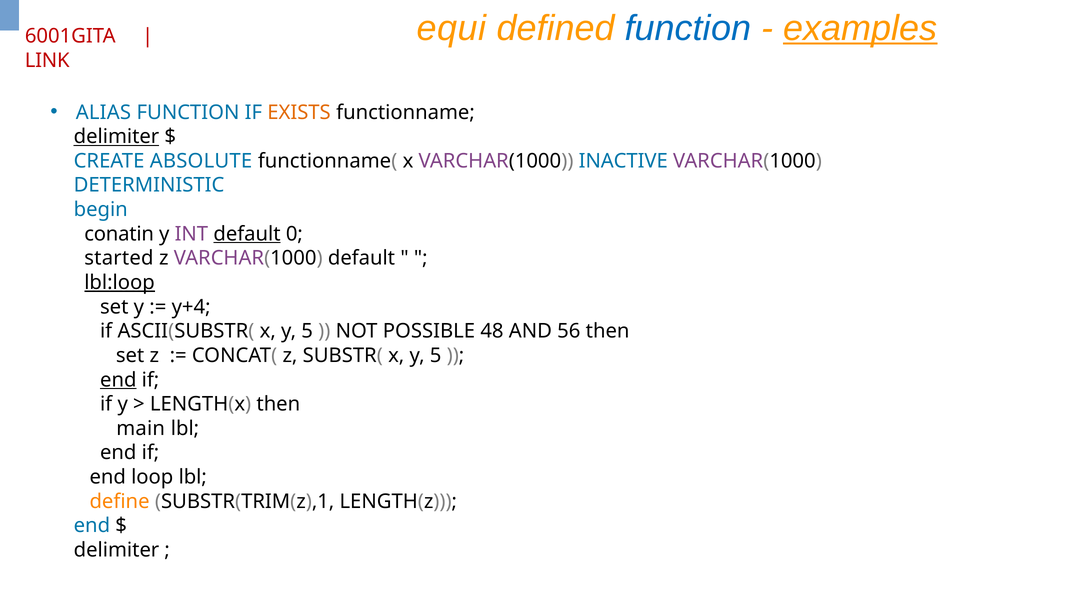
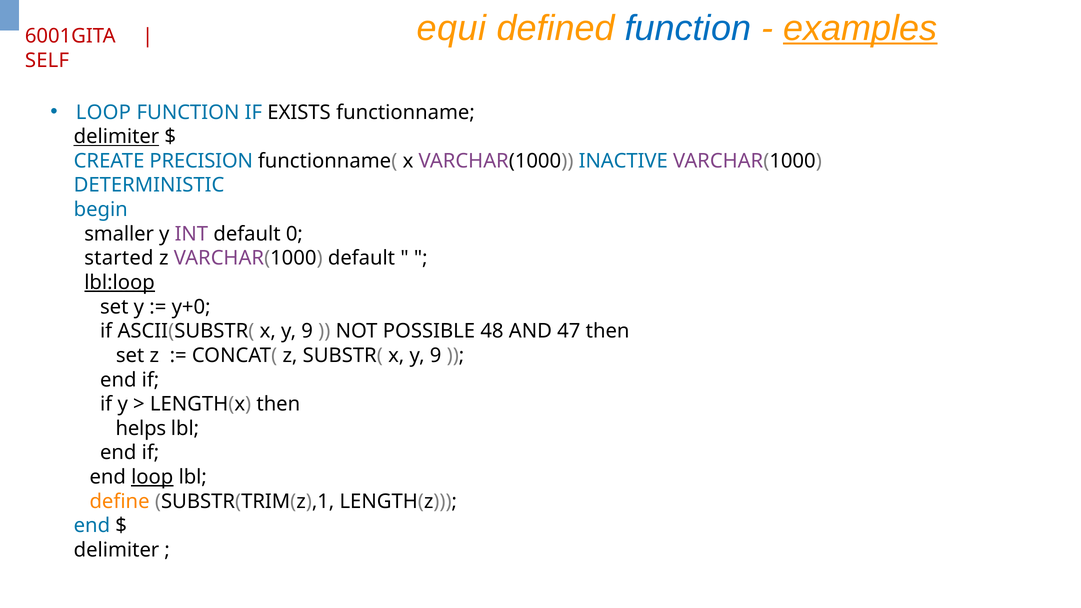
LINK: LINK -> SELF
ALIAS at (103, 112): ALIAS -> LOOP
EXISTS colour: orange -> black
ABSOLUTE: ABSOLUTE -> PRECISION
conatin: conatin -> smaller
default at (247, 234) underline: present -> none
y+4: y+4 -> y+0
ASCII(SUBSTR( x y 5: 5 -> 9
56: 56 -> 47
SUBSTR( x y 5: 5 -> 9
end at (118, 380) underline: present -> none
main: main -> helps
loop at (152, 477) underline: none -> present
